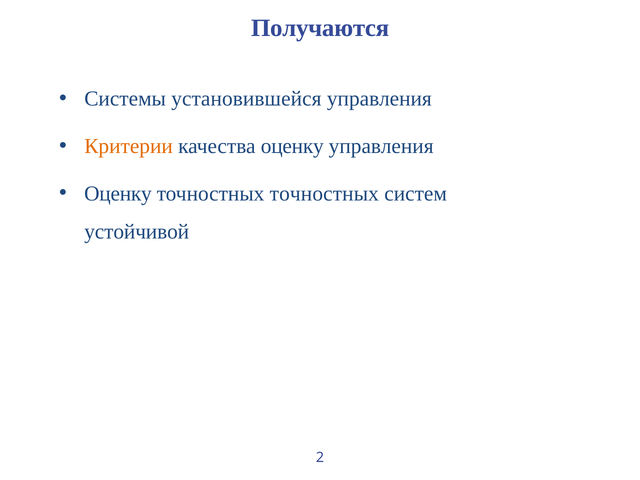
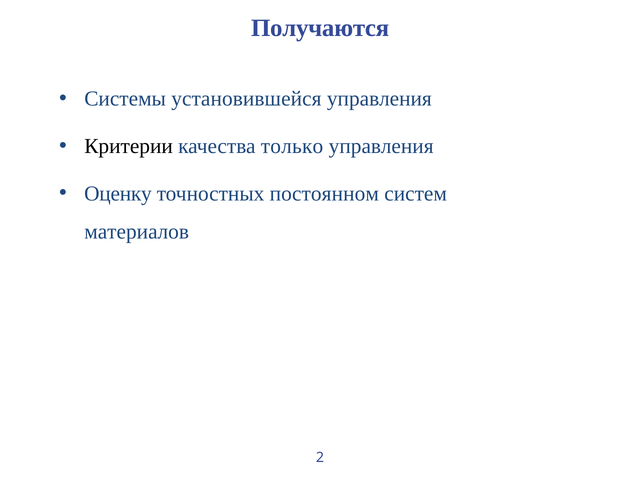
Критерии colour: orange -> black
качества оценку: оценку -> только
точностных точностных: точностных -> постоянном
устойчивой: устойчивой -> материалов
